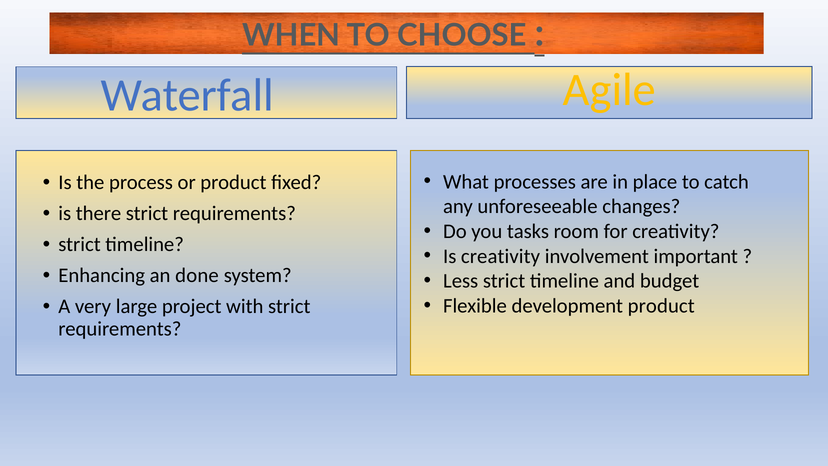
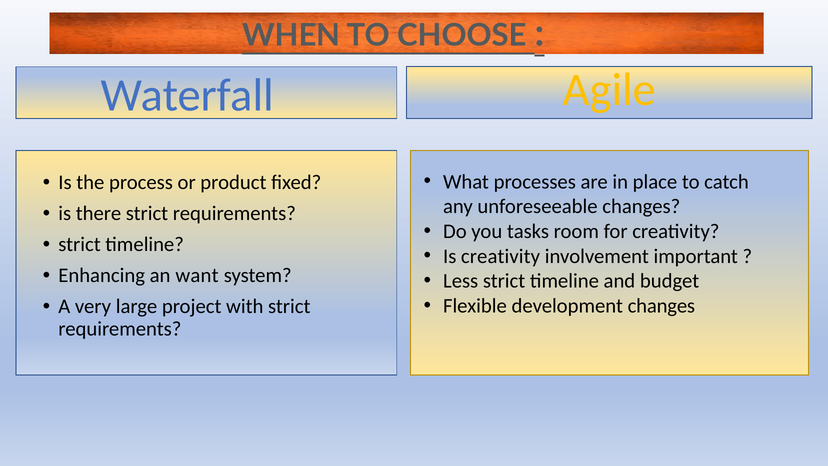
done: done -> want
development product: product -> changes
